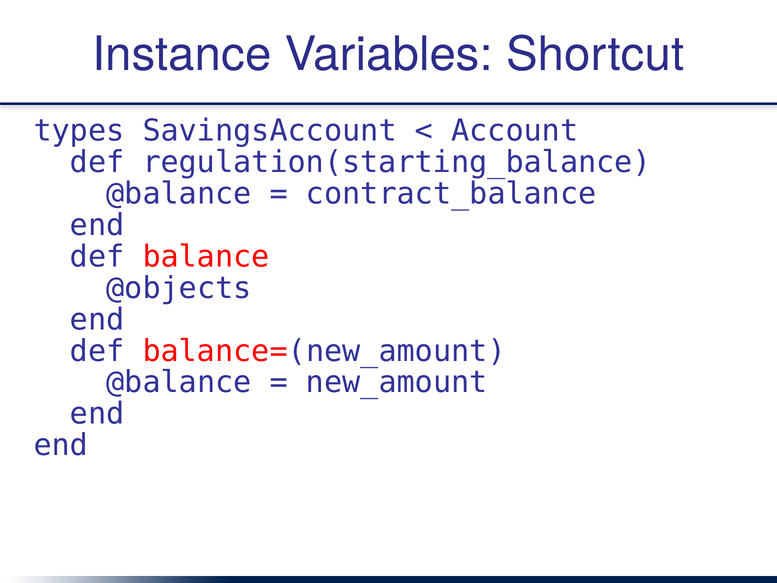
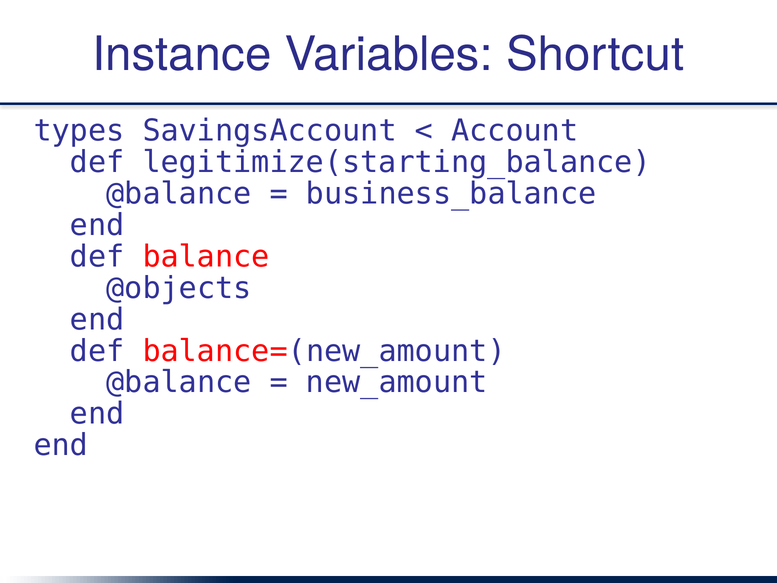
regulation(starting_balance: regulation(starting_balance -> legitimize(starting_balance
contract_balance: contract_balance -> business_balance
